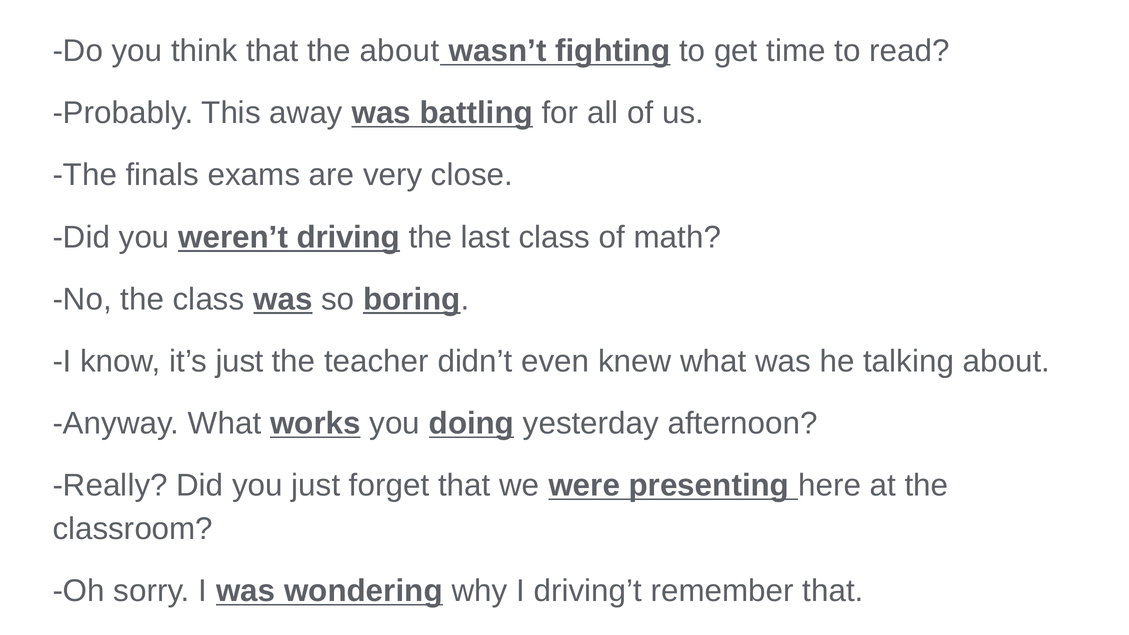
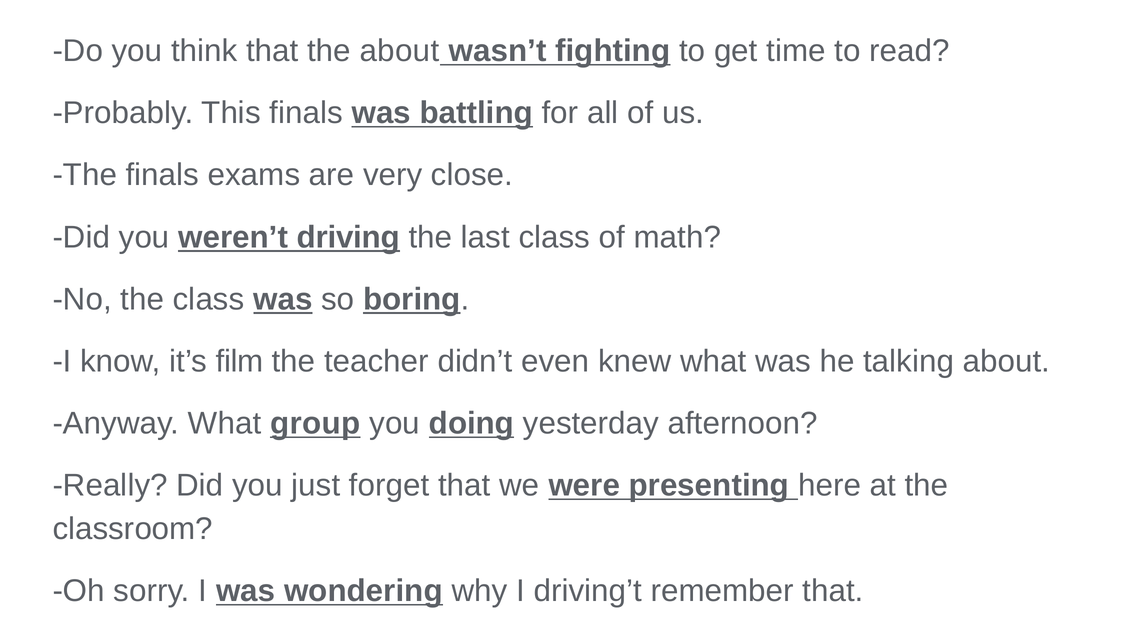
This away: away -> finals
it’s just: just -> film
works: works -> group
